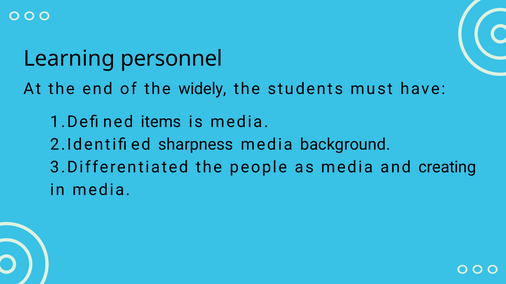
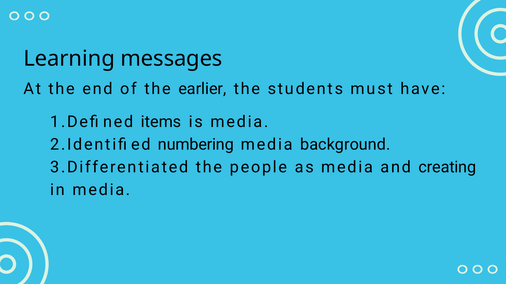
personnel: personnel -> messages
widely: widely -> earlier
sharpness: sharpness -> numbering
